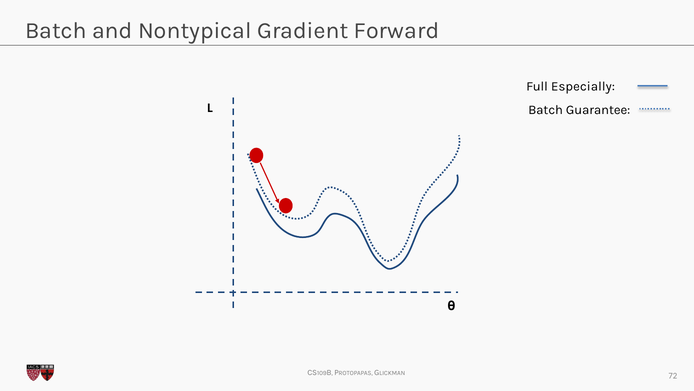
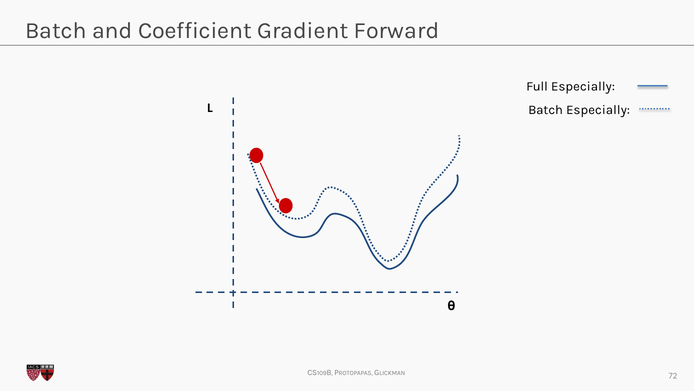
Nontypical: Nontypical -> Coefficient
Batch Guarantee: Guarantee -> Especially
